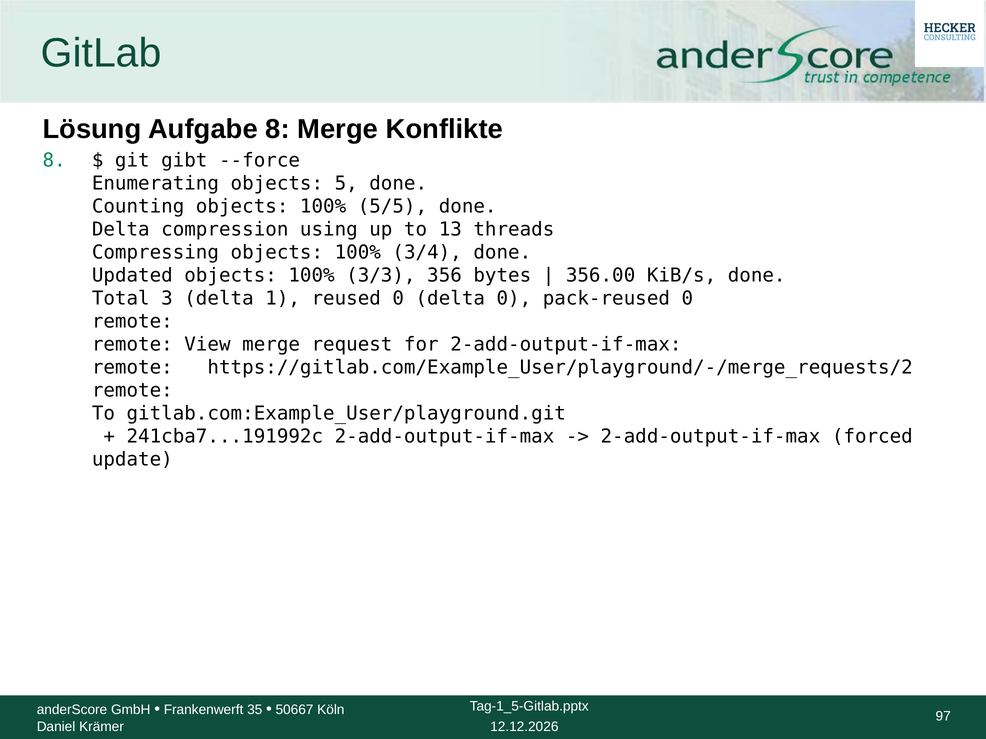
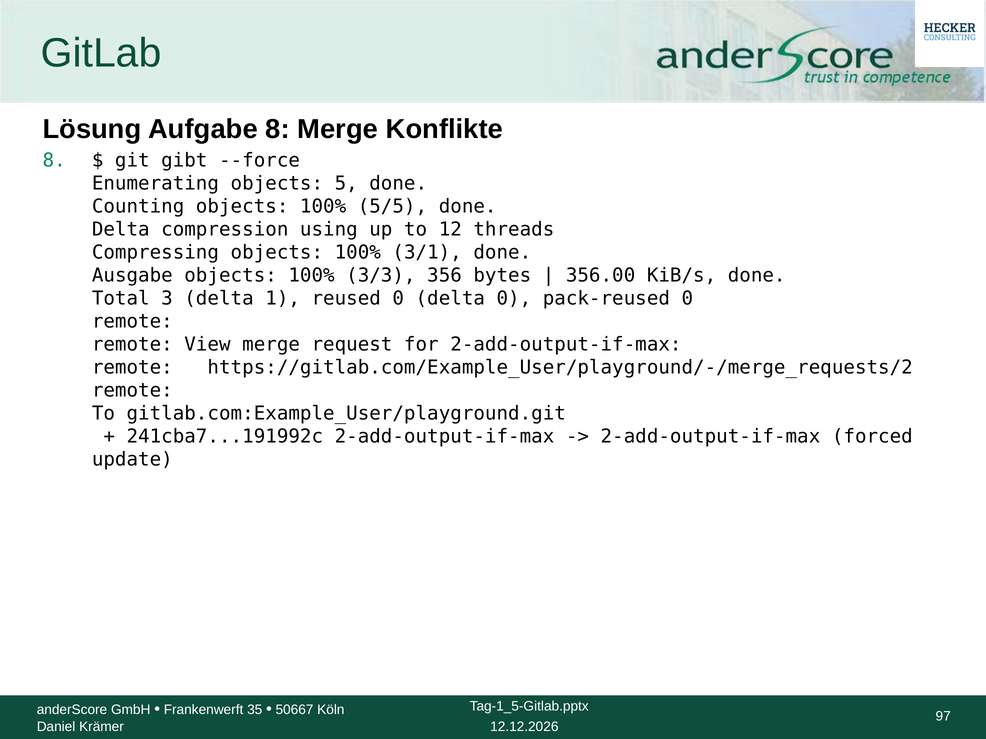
13: 13 -> 12
3/4: 3/4 -> 3/1
Updated: Updated -> Ausgabe
